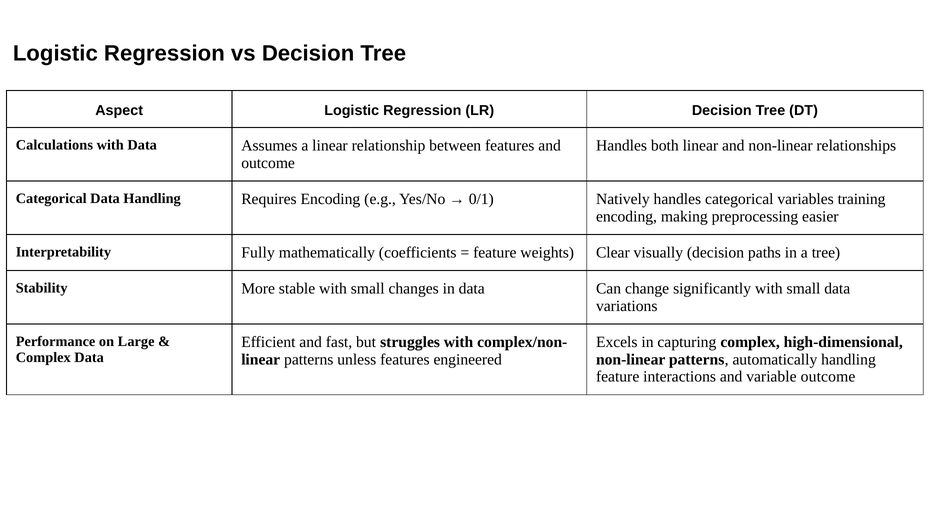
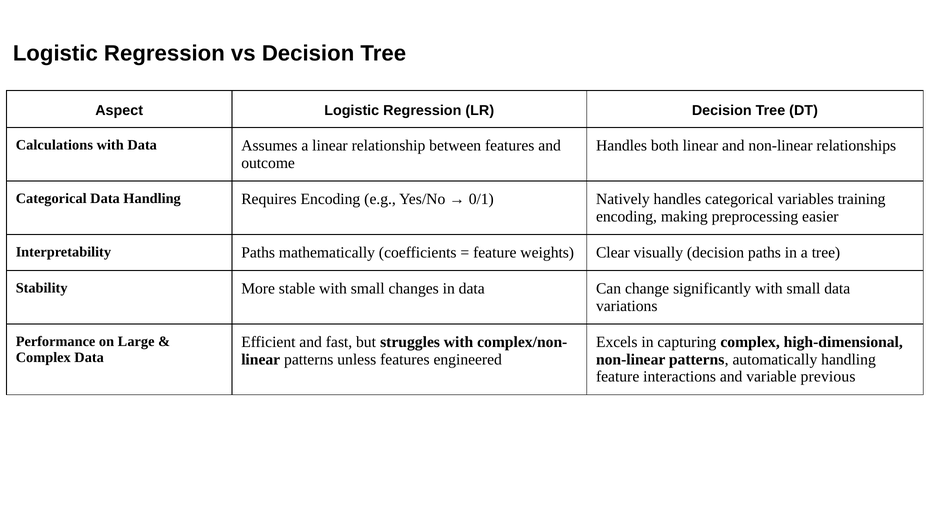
Interpretability Fully: Fully -> Paths
variable outcome: outcome -> previous
